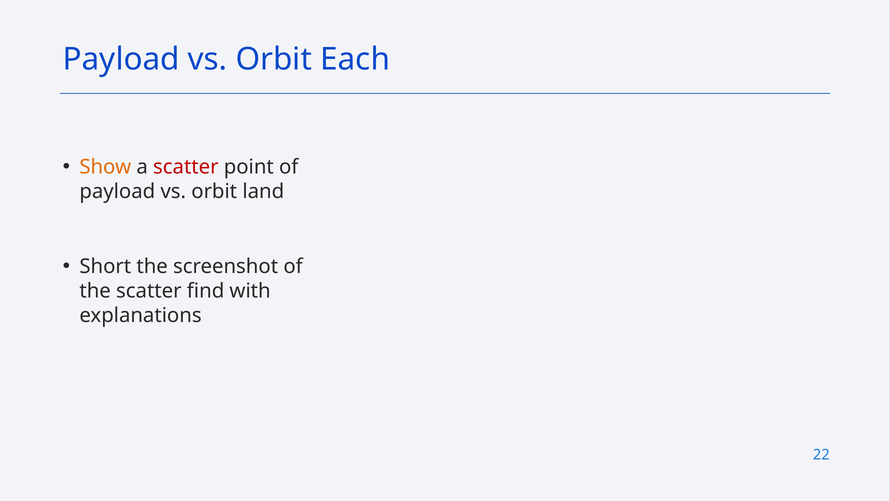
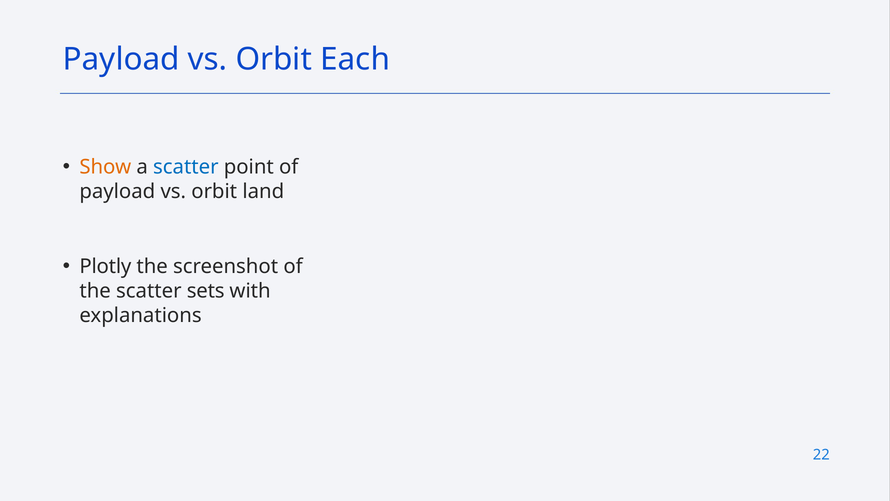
scatter at (186, 167) colour: red -> blue
Short: Short -> Plotly
find: find -> sets
